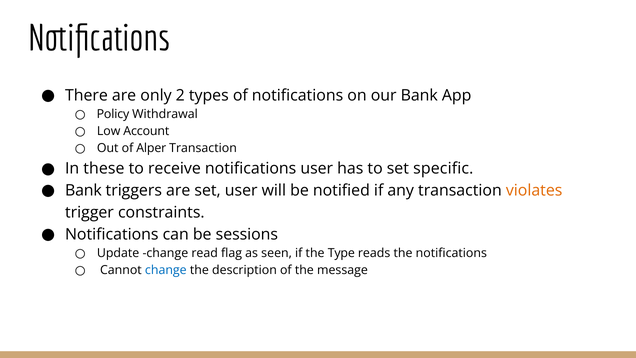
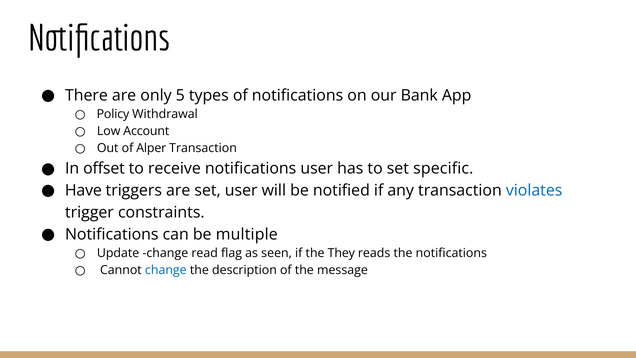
2: 2 -> 5
these: these -> offset
Bank at (83, 190): Bank -> Have
violates colour: orange -> blue
sessions: sessions -> multiple
Type: Type -> They
